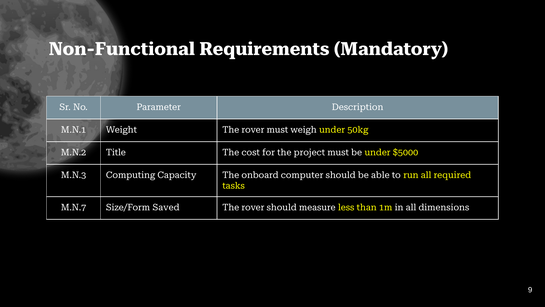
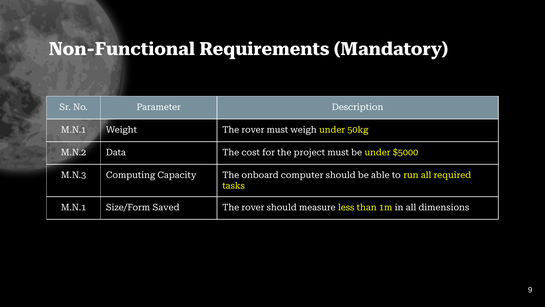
Title: Title -> Data
M.N.7 at (74, 207): M.N.7 -> M.N.1
